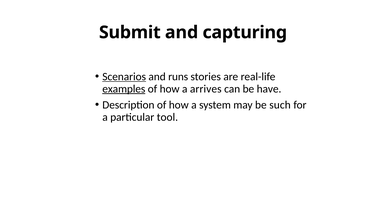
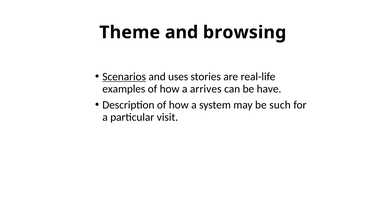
Submit: Submit -> Theme
capturing: capturing -> browsing
runs: runs -> uses
examples underline: present -> none
tool: tool -> visit
